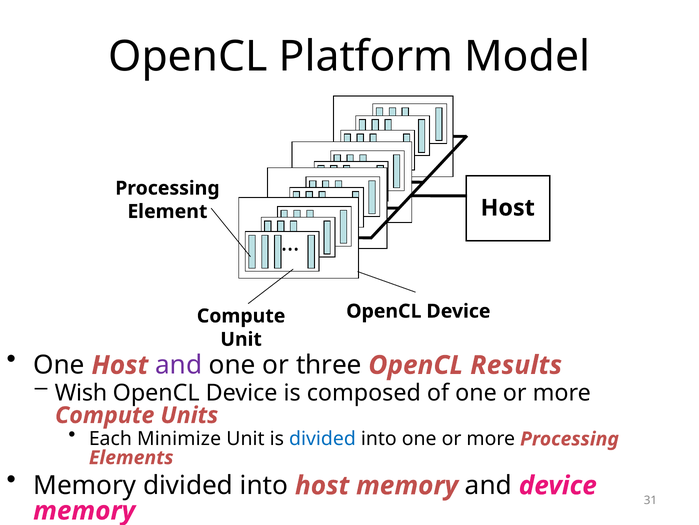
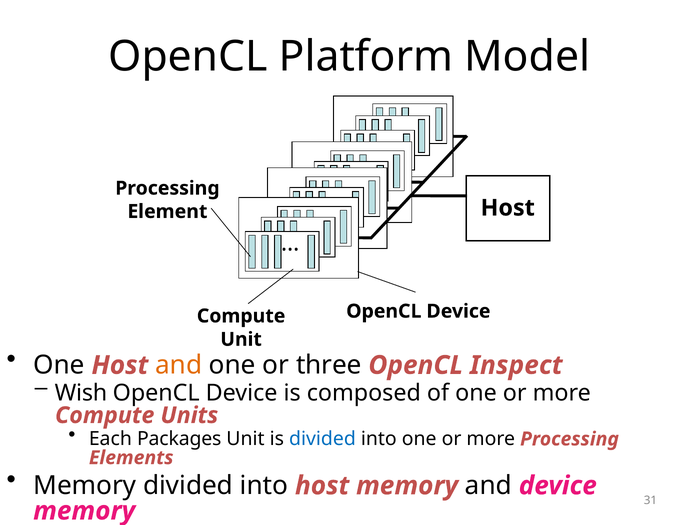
and at (179, 365) colour: purple -> orange
Results: Results -> Inspect
Minimize: Minimize -> Packages
